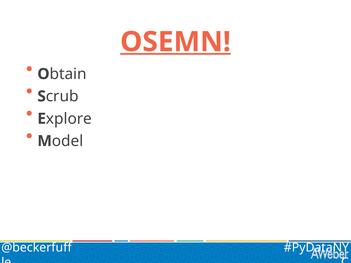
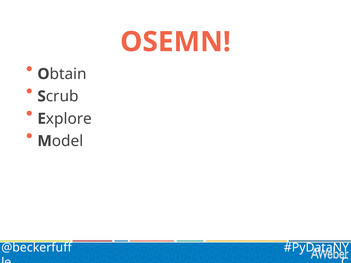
OSEMN underline: present -> none
